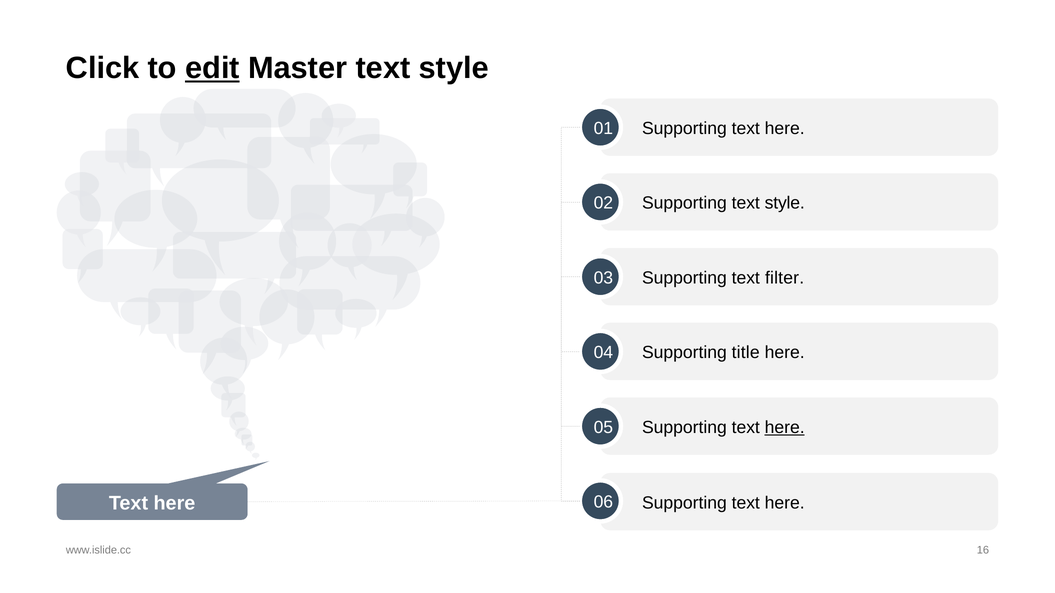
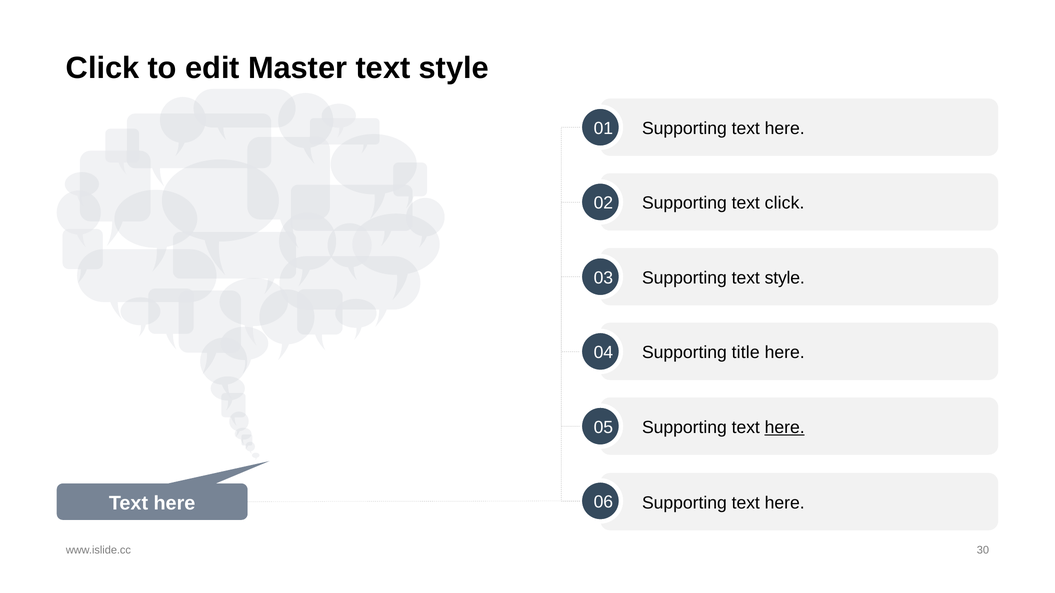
edit underline: present -> none
Supporting text style: style -> click
Supporting text filter: filter -> style
16: 16 -> 30
